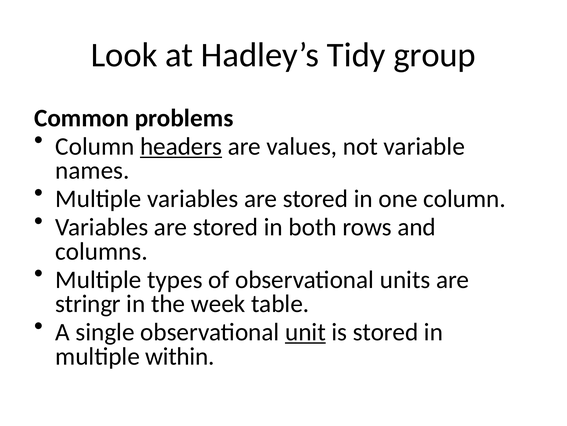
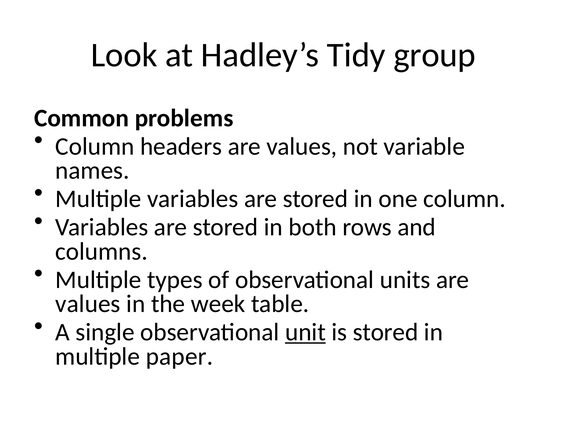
headers underline: present -> none
stringr at (88, 303): stringr -> values
within: within -> paper
